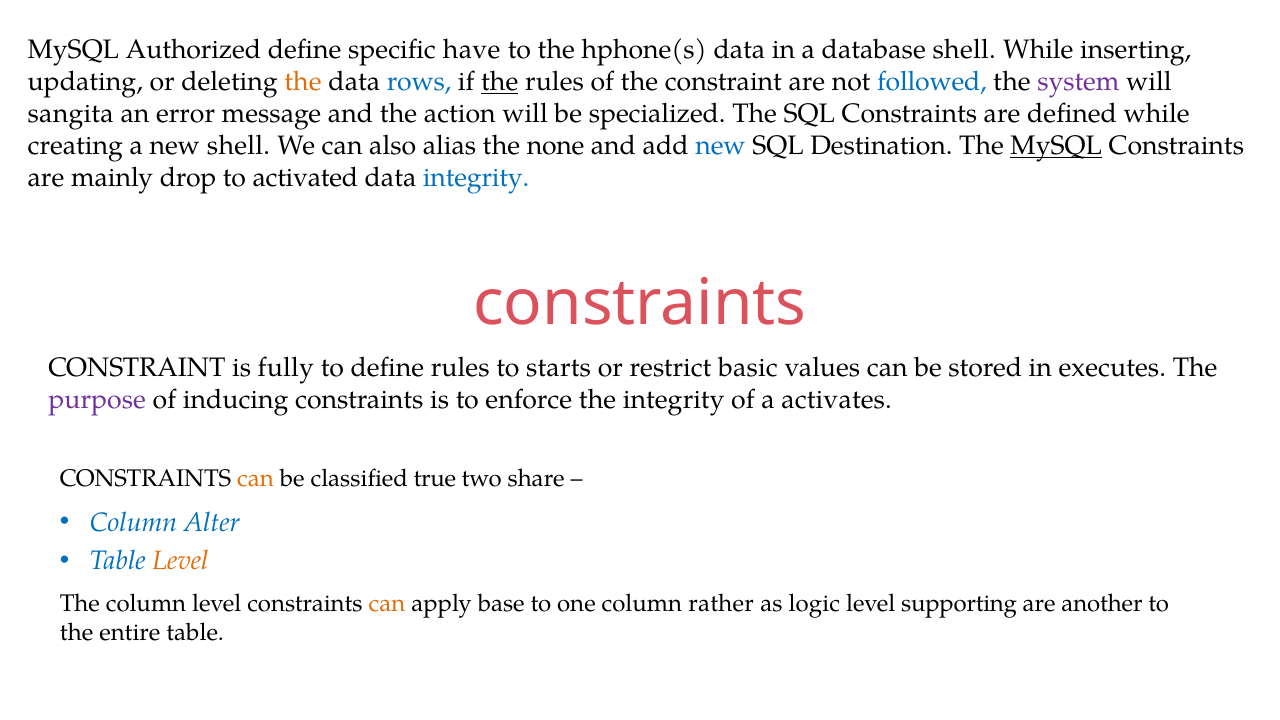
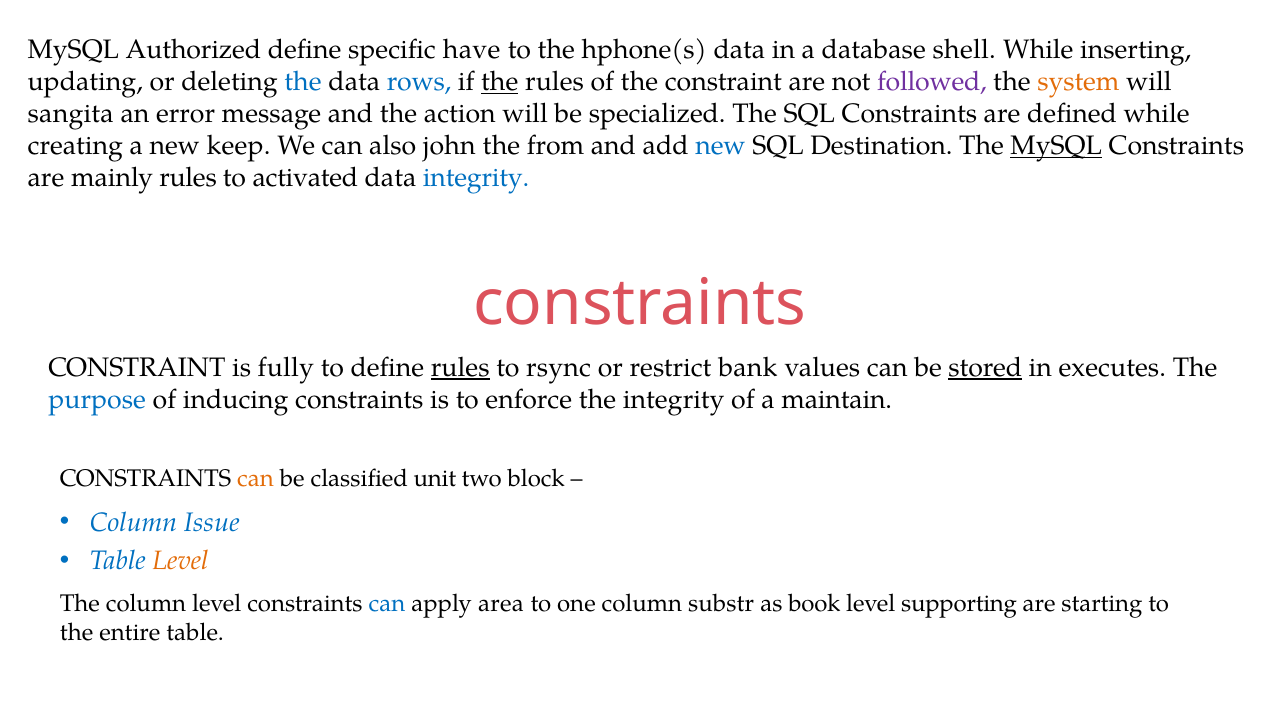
the at (303, 82) colour: orange -> blue
followed colour: blue -> purple
system colour: purple -> orange
new shell: shell -> keep
alias: alias -> john
none: none -> from
mainly drop: drop -> rules
rules at (460, 368) underline: none -> present
starts: starts -> rsync
basic: basic -> bank
stored underline: none -> present
purpose colour: purple -> blue
activates: activates -> maintain
true: true -> unit
share: share -> block
Alter: Alter -> Issue
can at (387, 604) colour: orange -> blue
base: base -> area
rather: rather -> substr
logic: logic -> book
another: another -> starting
